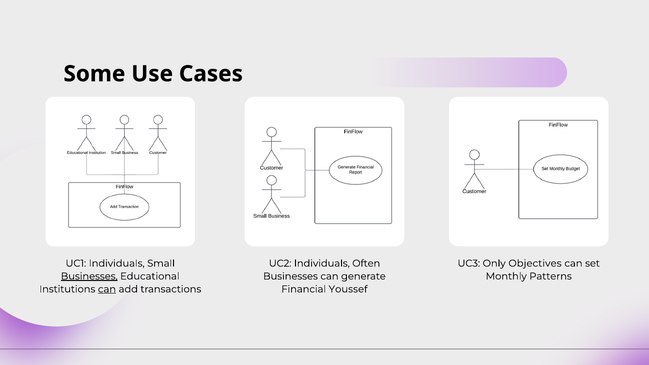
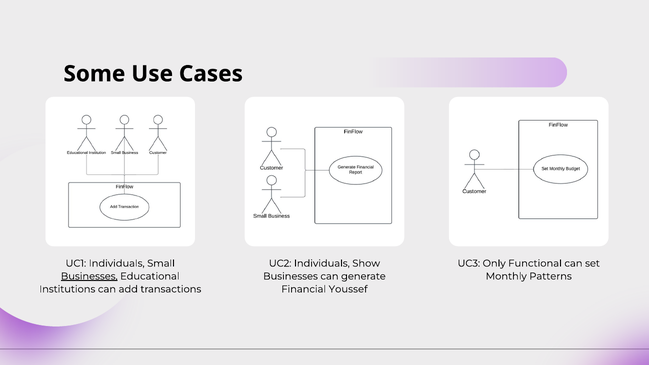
Objectives: Objectives -> Functional
Often: Often -> Show
can at (107, 289) underline: present -> none
